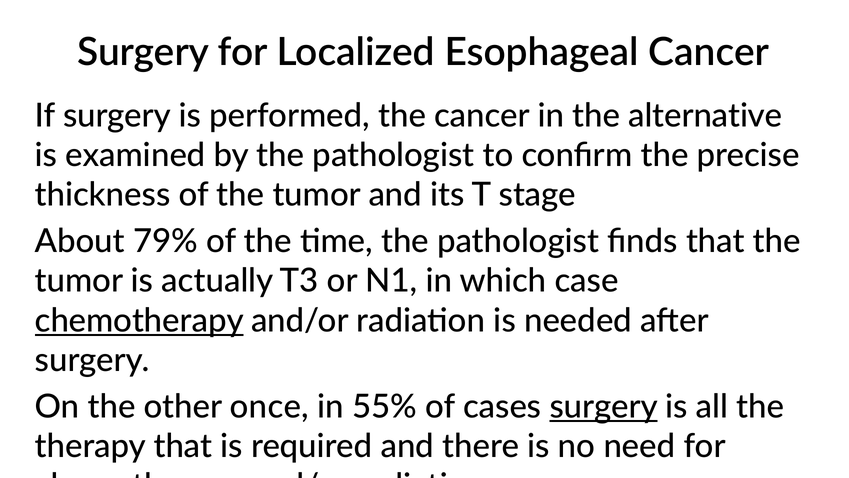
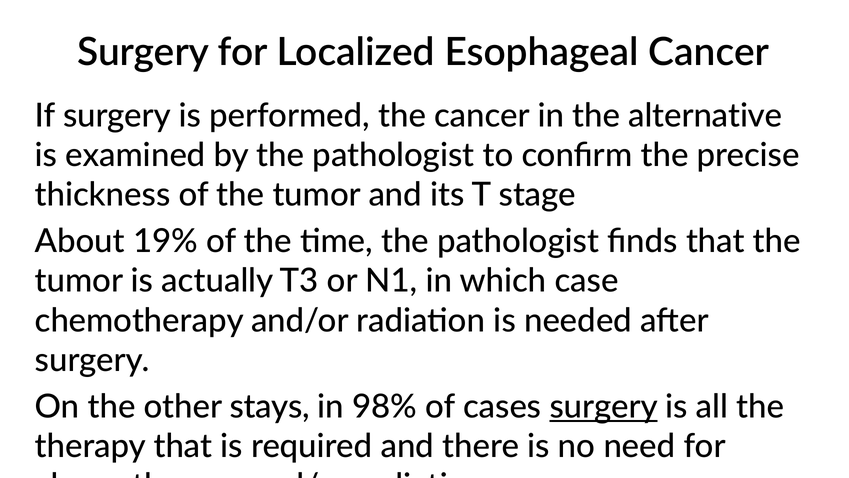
79%: 79% -> 19%
chemotherapy at (139, 320) underline: present -> none
once: once -> stays
55%: 55% -> 98%
